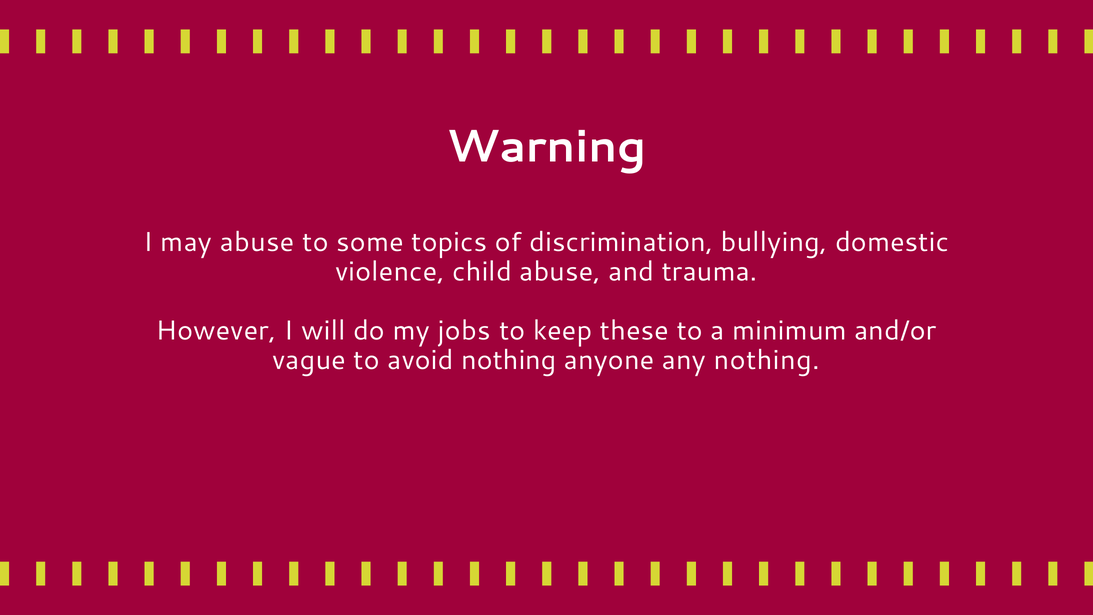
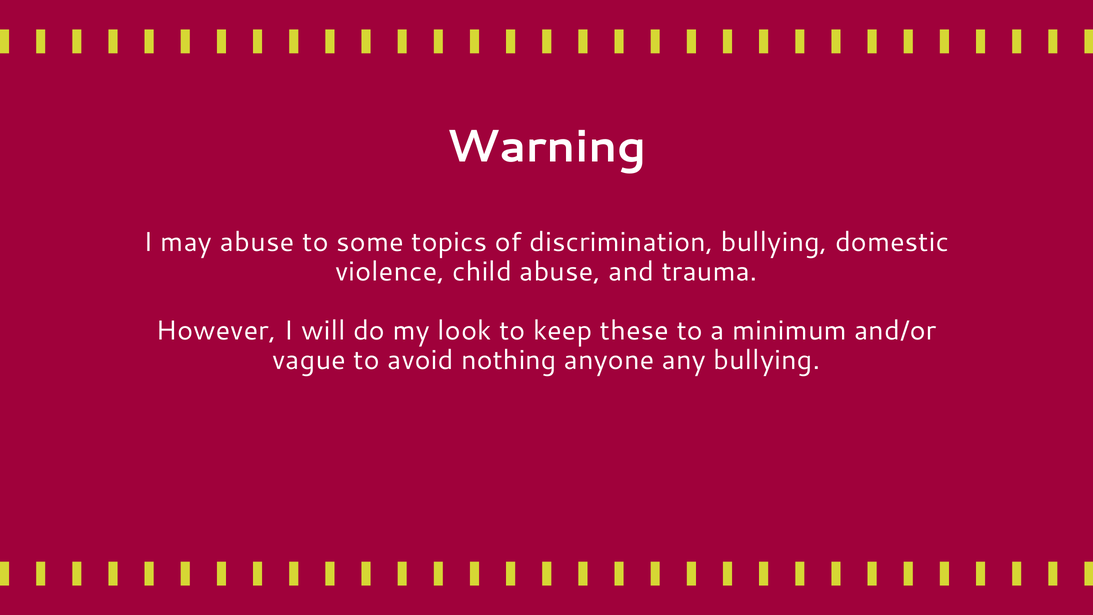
jobs: jobs -> look
any nothing: nothing -> bullying
